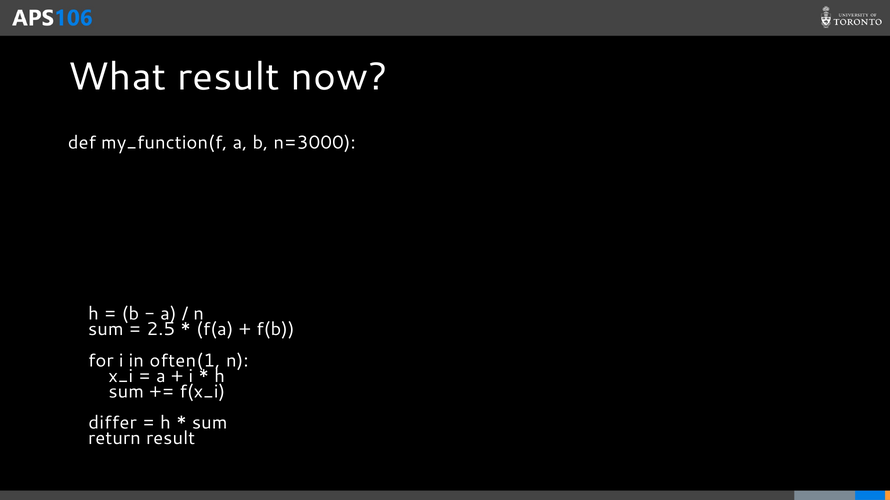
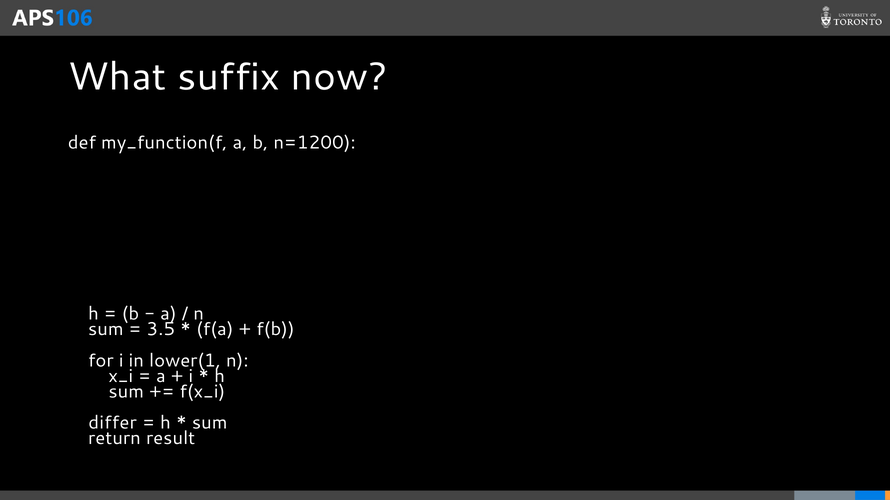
What result: result -> suffix
n=3000: n=3000 -> n=1200
2.5: 2.5 -> 3.5
often(1: often(1 -> lower(1
